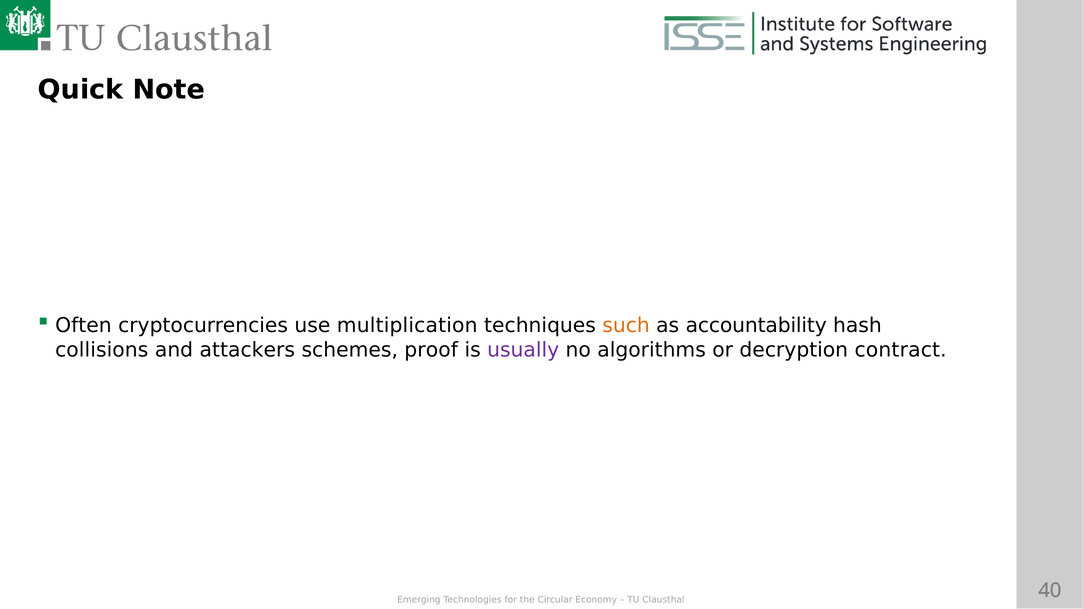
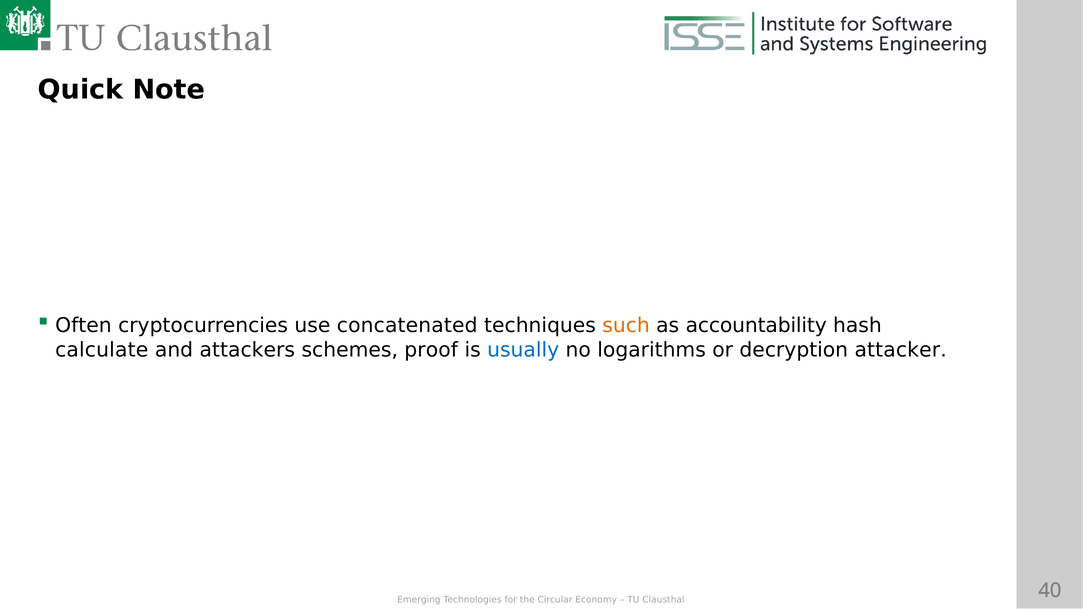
multiplication: multiplication -> concatenated
collisions: collisions -> calculate
usually colour: purple -> blue
algorithms: algorithms -> logarithms
contract: contract -> attacker
